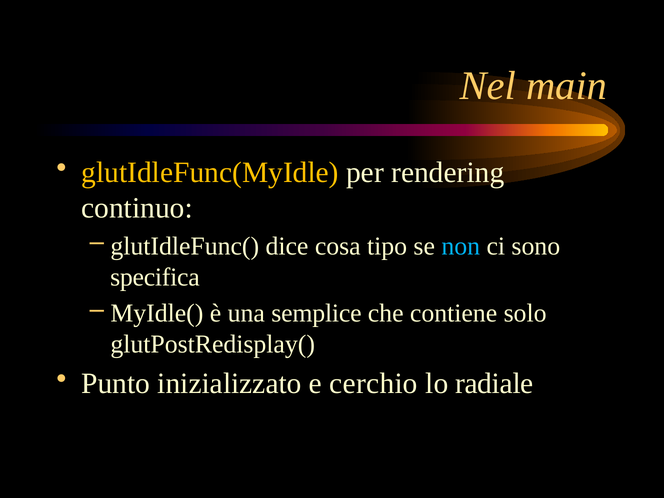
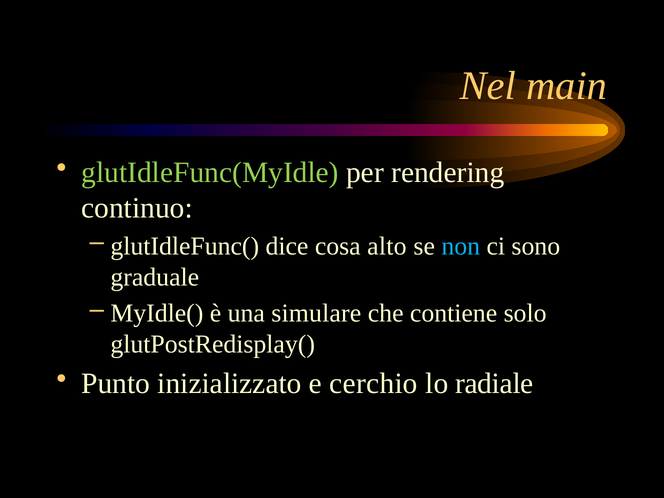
glutIdleFunc(MyIdle colour: yellow -> light green
tipo: tipo -> alto
specifica: specifica -> graduale
semplice: semplice -> simulare
